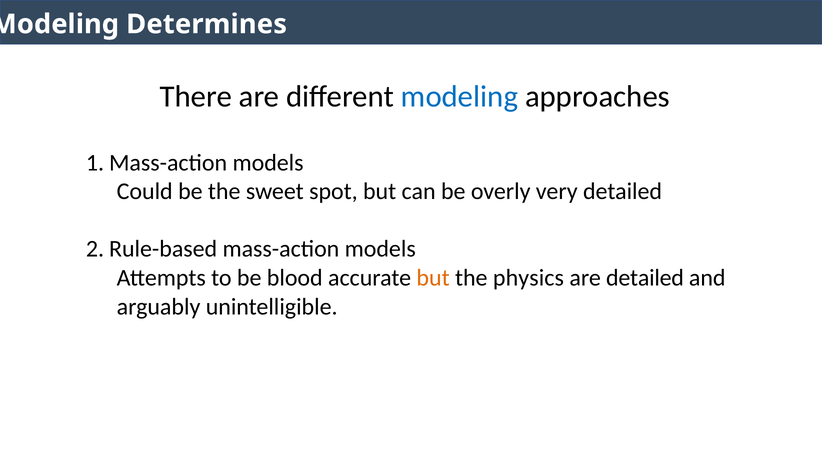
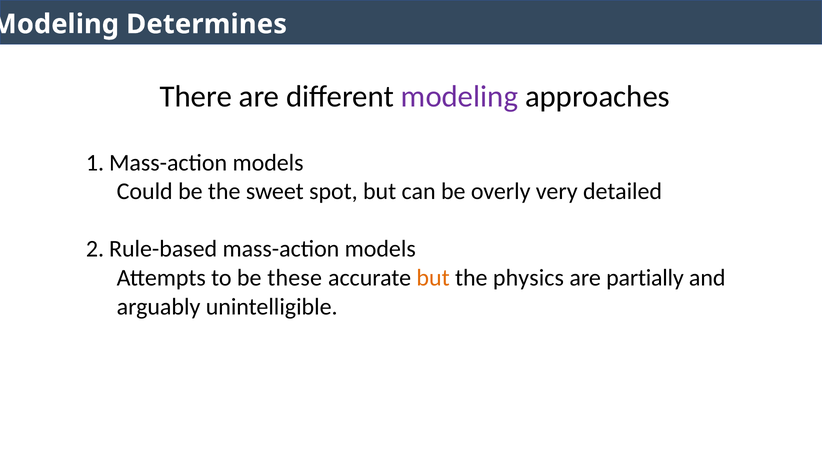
modeling at (460, 97) colour: blue -> purple
blood: blood -> these
are detailed: detailed -> partially
